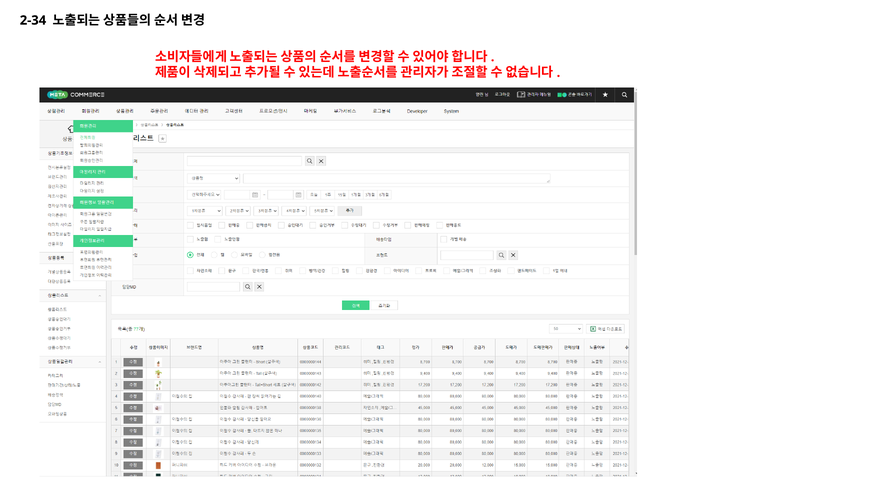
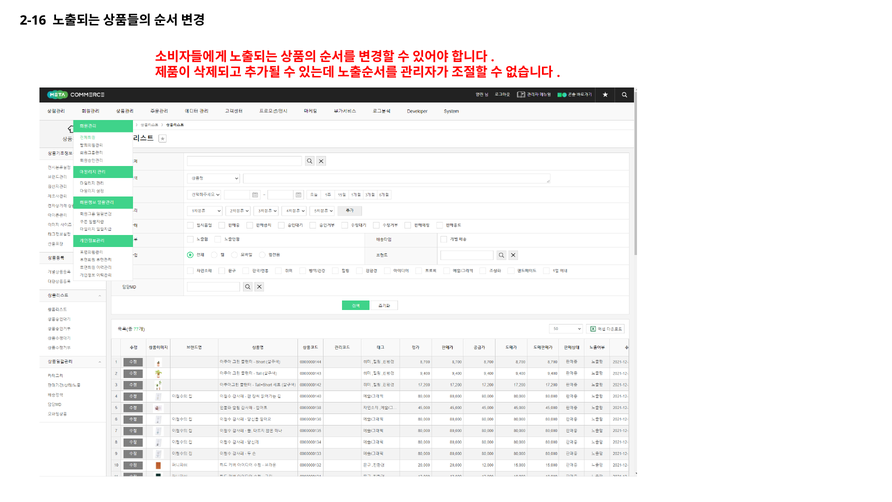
2-34: 2-34 -> 2-16
